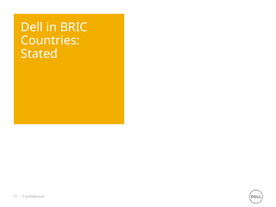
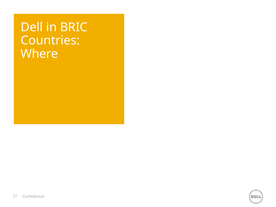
Stated: Stated -> Where
